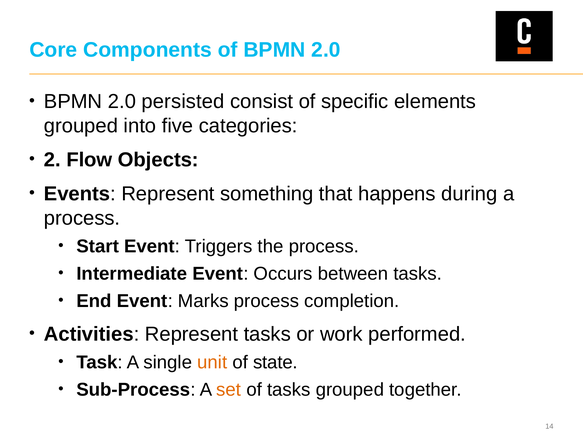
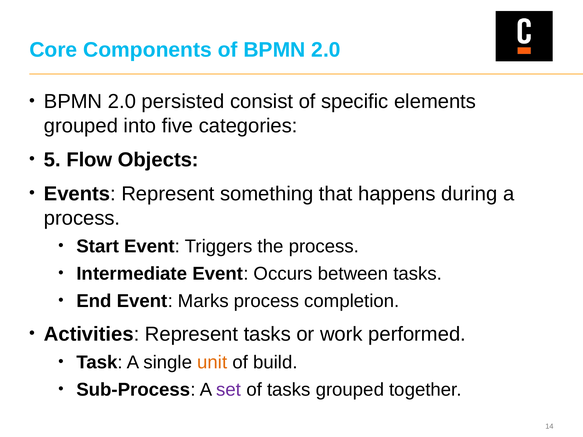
2: 2 -> 5
state: state -> build
set colour: orange -> purple
